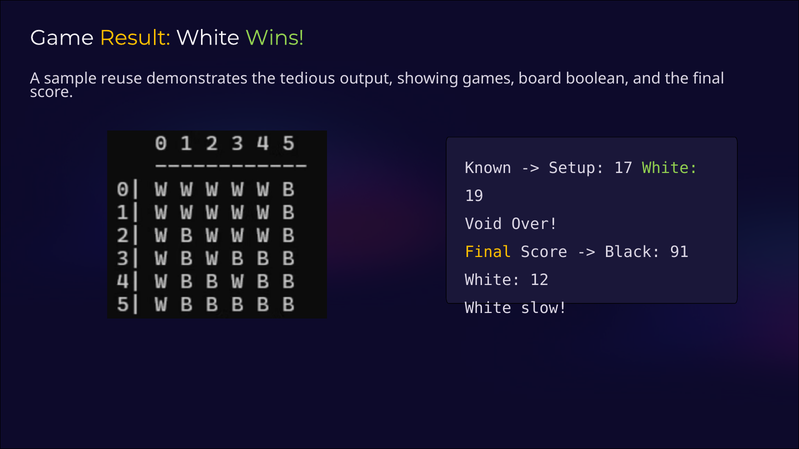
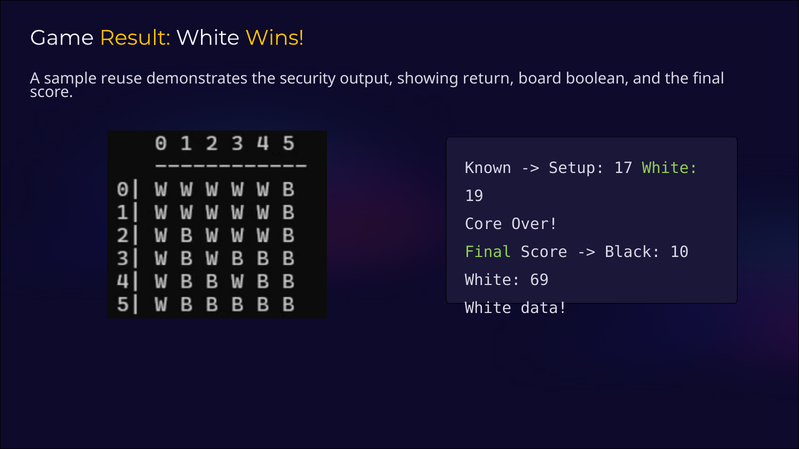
Wins colour: light green -> yellow
tedious: tedious -> security
games: games -> return
Void: Void -> Core
Final at (488, 252) colour: yellow -> light green
91: 91 -> 10
12: 12 -> 69
slow: slow -> data
